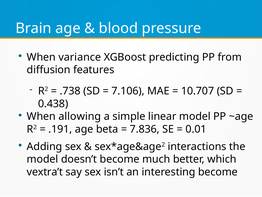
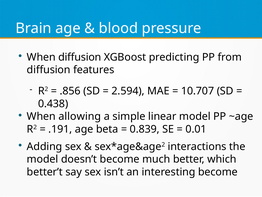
When variance: variance -> diffusion
.738: .738 -> .856
7.106: 7.106 -> 2.594
7.836: 7.836 -> 0.839
vextra’t: vextra’t -> better’t
